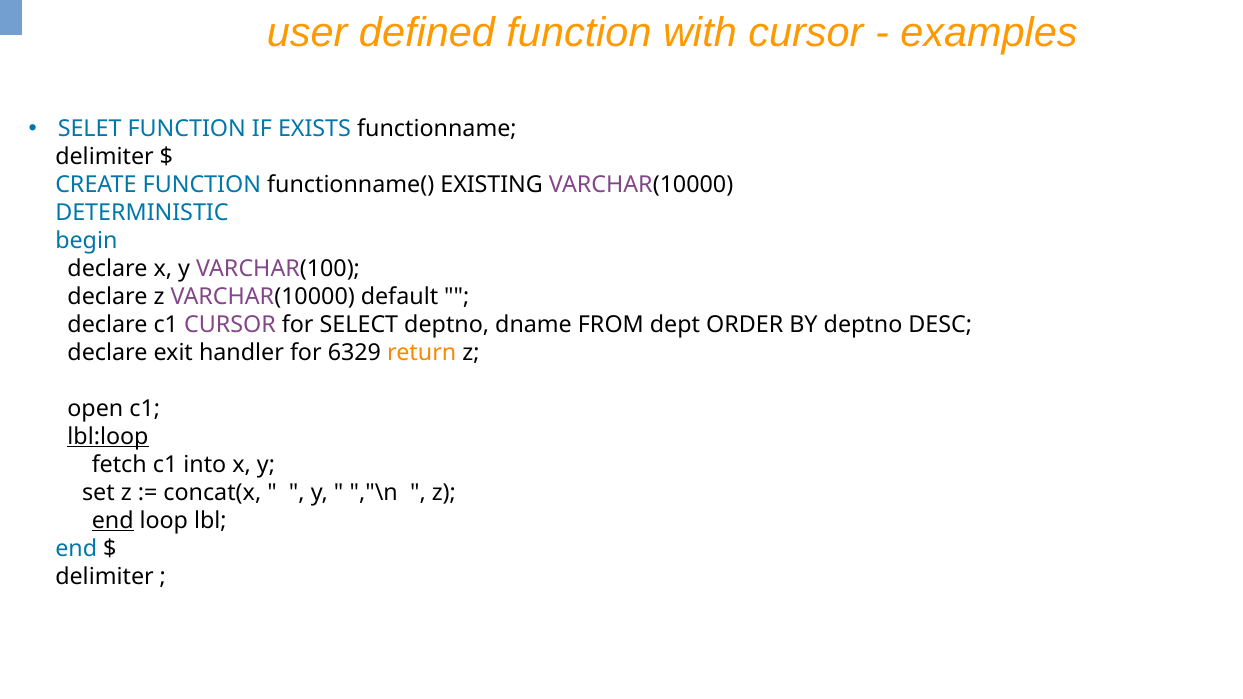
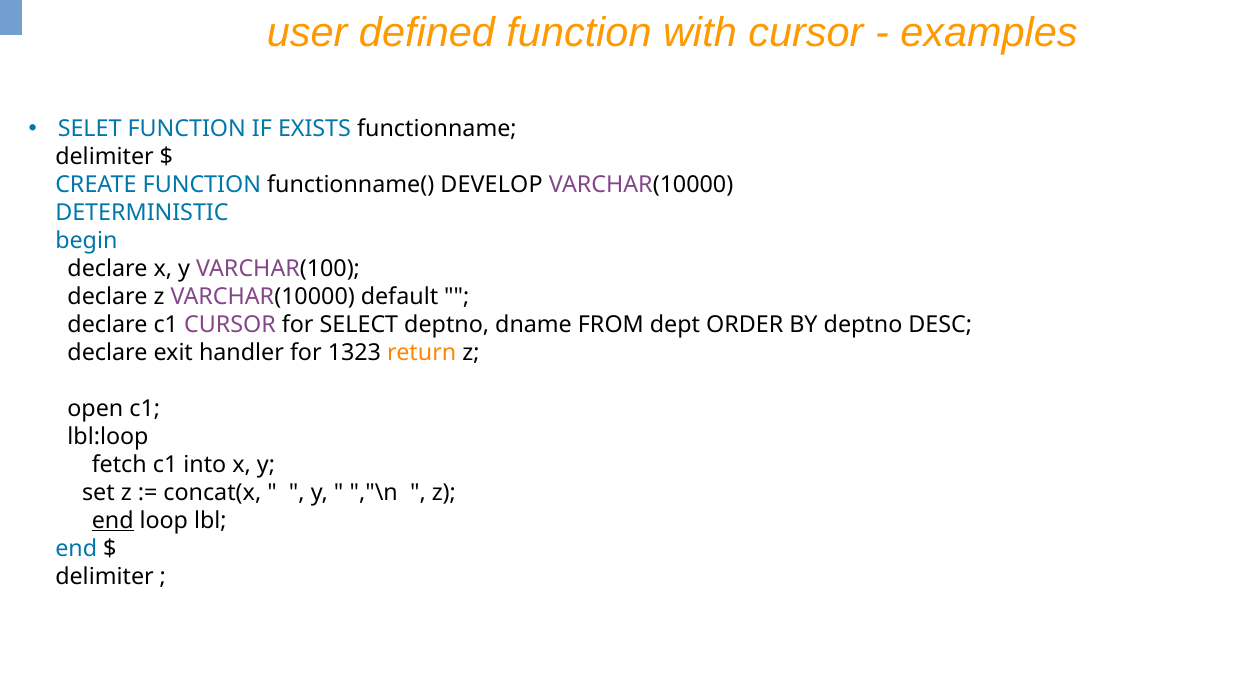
EXISTING: EXISTING -> DEVELOP
6329: 6329 -> 1323
lbl:loop underline: present -> none
